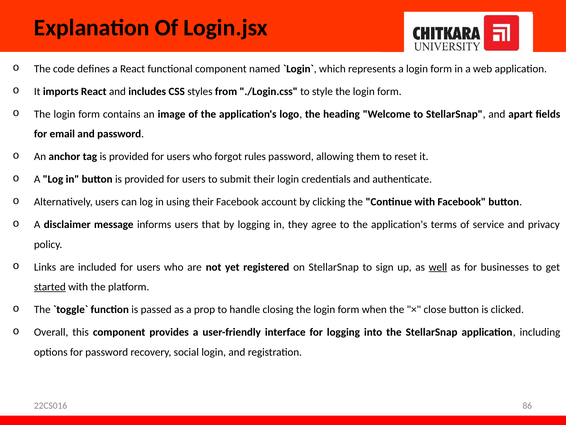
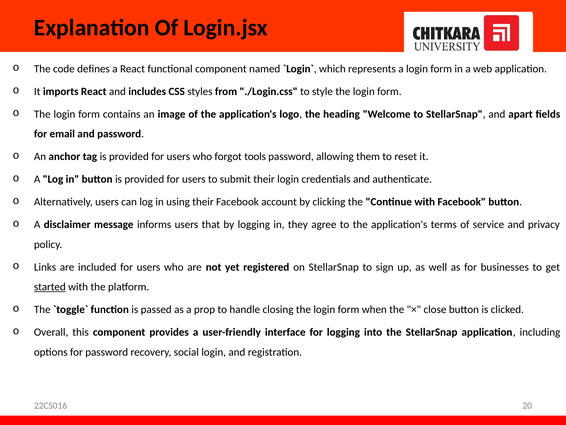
rules: rules -> tools
well underline: present -> none
86: 86 -> 20
